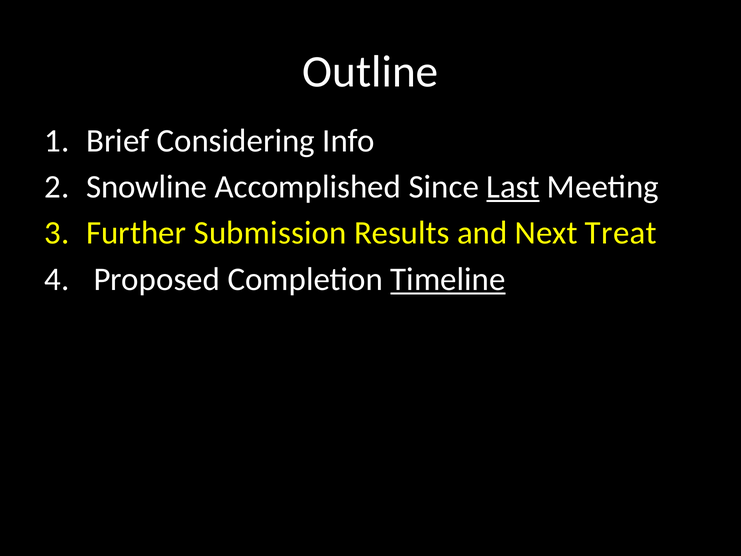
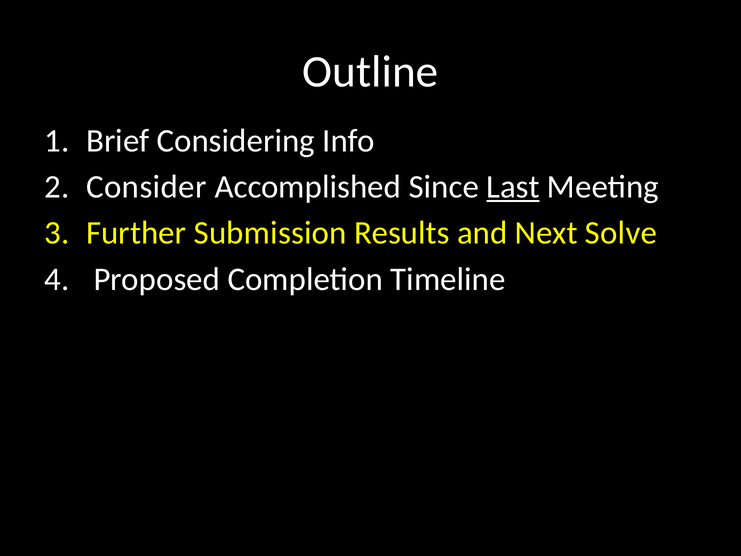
Snowline: Snowline -> Consider
Treat: Treat -> Solve
Timeline underline: present -> none
